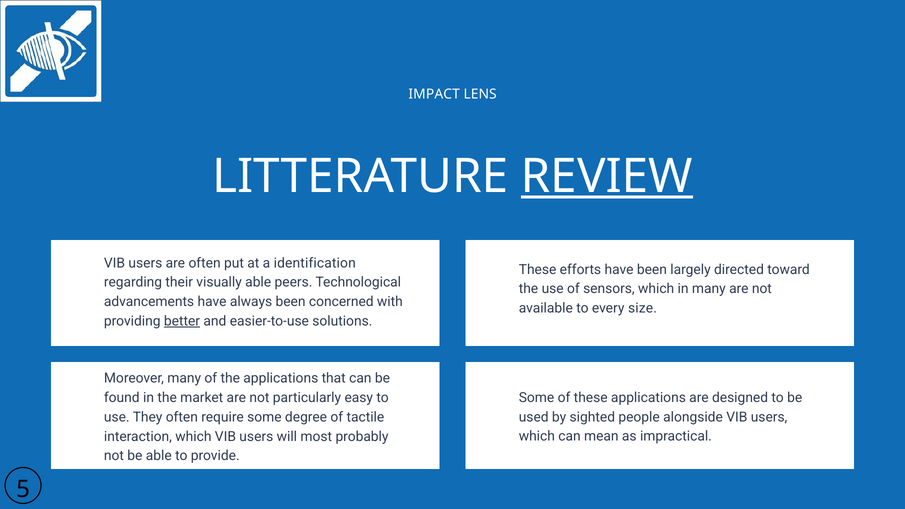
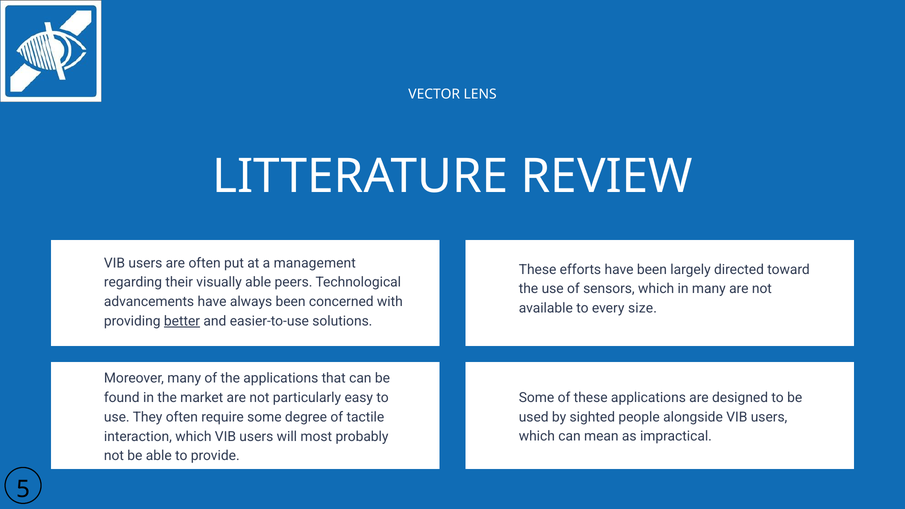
IMPACT: IMPACT -> VECTOR
REVIEW underline: present -> none
identification: identification -> management
